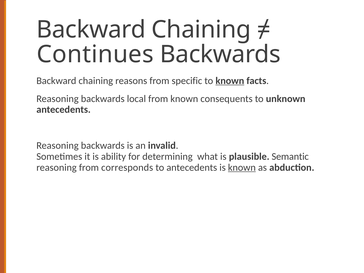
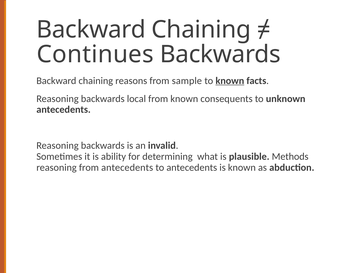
specific: specific -> sample
Semantic: Semantic -> Methods
from corresponds: corresponds -> antecedents
known at (242, 167) underline: present -> none
